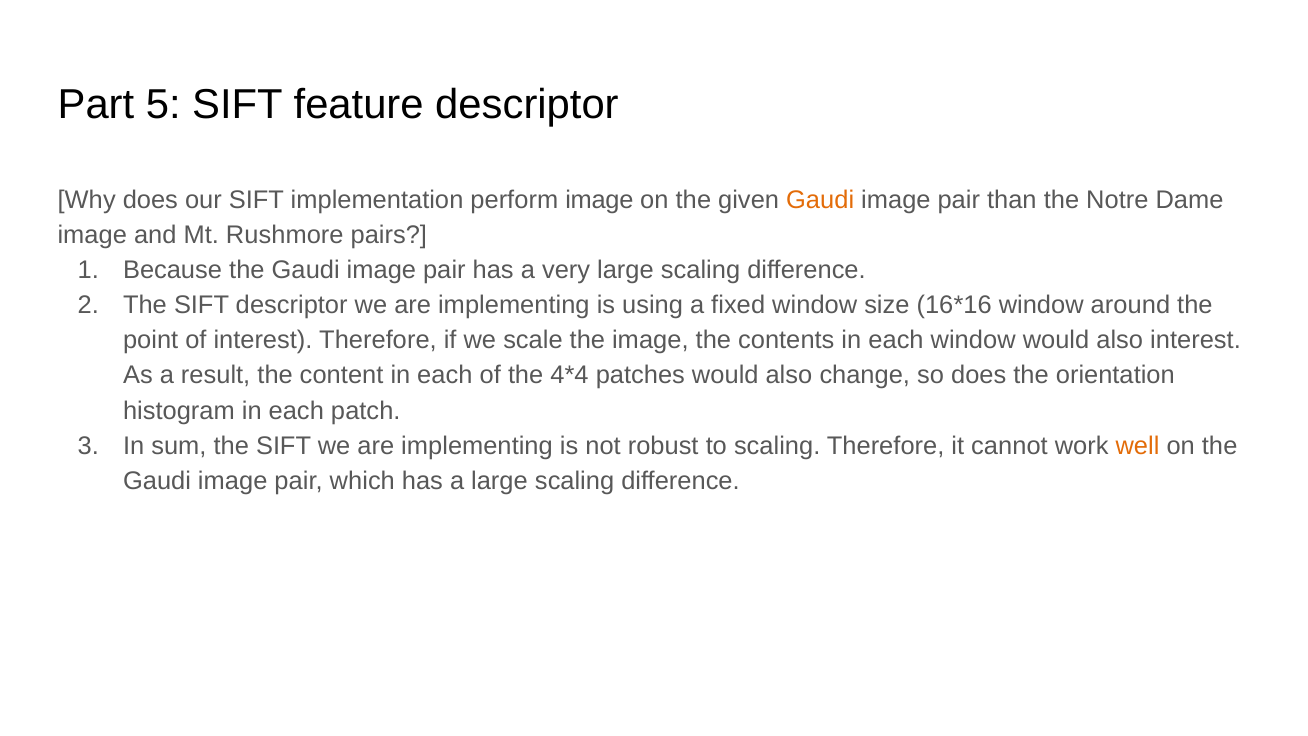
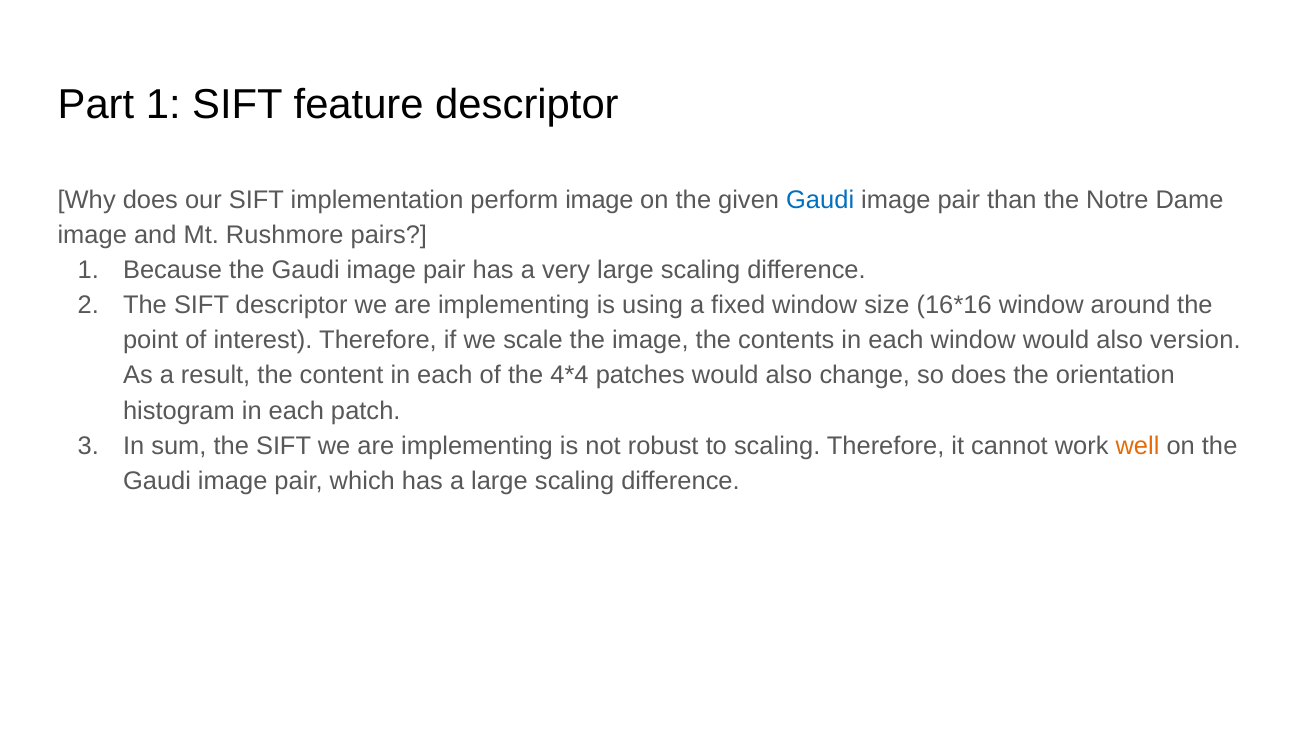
Part 5: 5 -> 1
Gaudi at (820, 200) colour: orange -> blue
also interest: interest -> version
